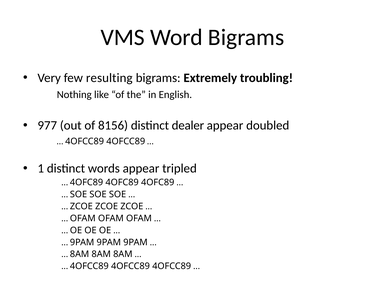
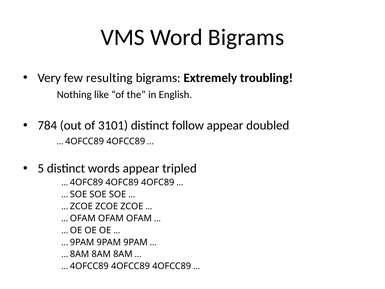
977: 977 -> 784
8156: 8156 -> 3101
dealer: dealer -> follow
1: 1 -> 5
